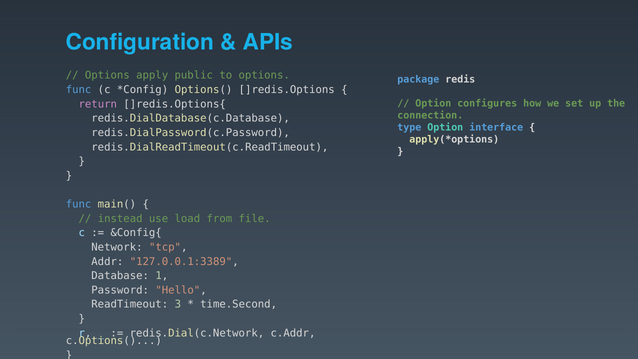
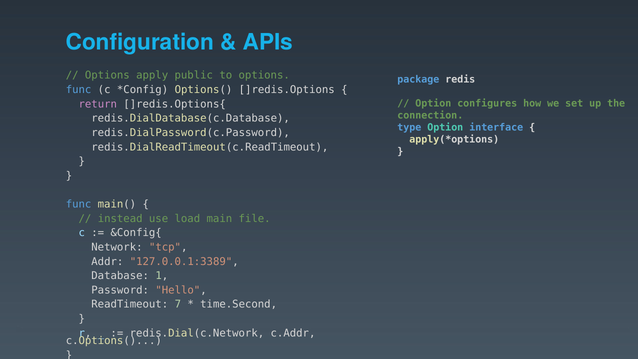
from: from -> main
3: 3 -> 7
